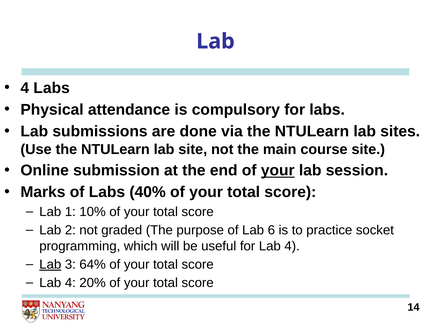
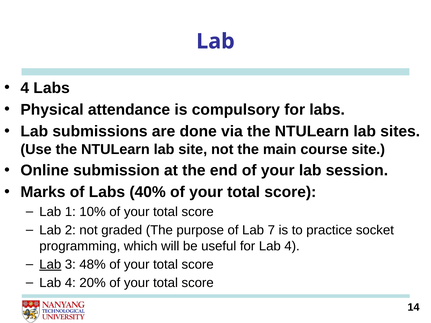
your at (278, 171) underline: present -> none
6: 6 -> 7
64%: 64% -> 48%
